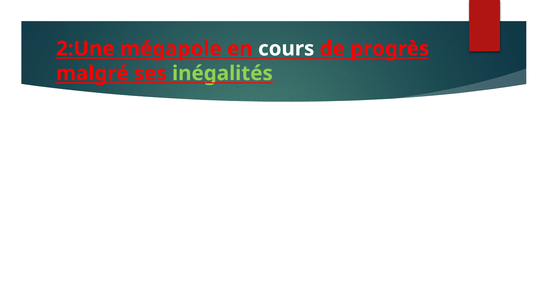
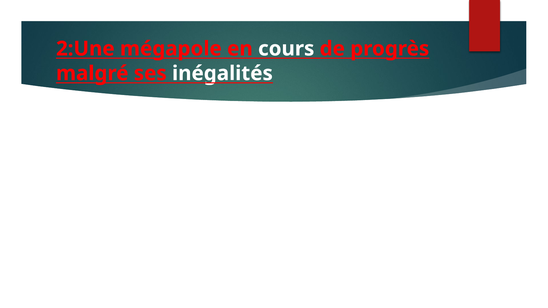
inégalités colour: light green -> white
